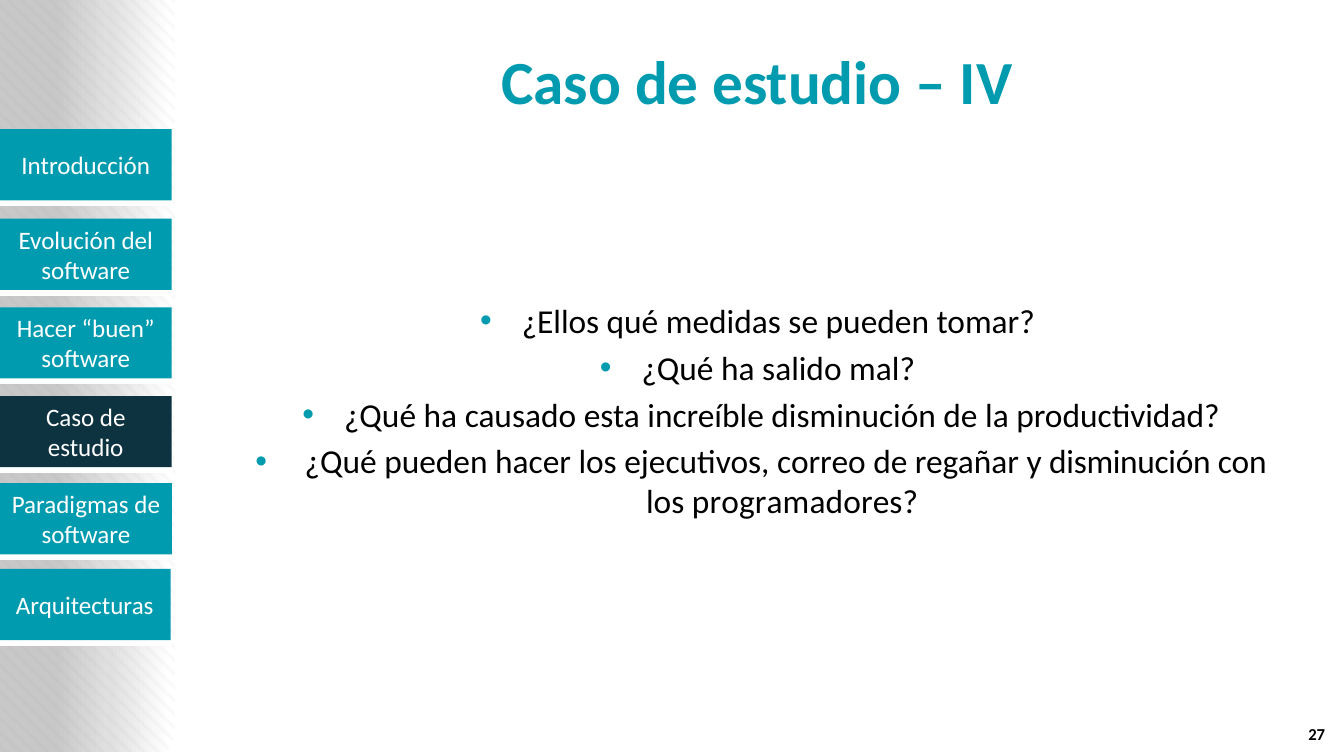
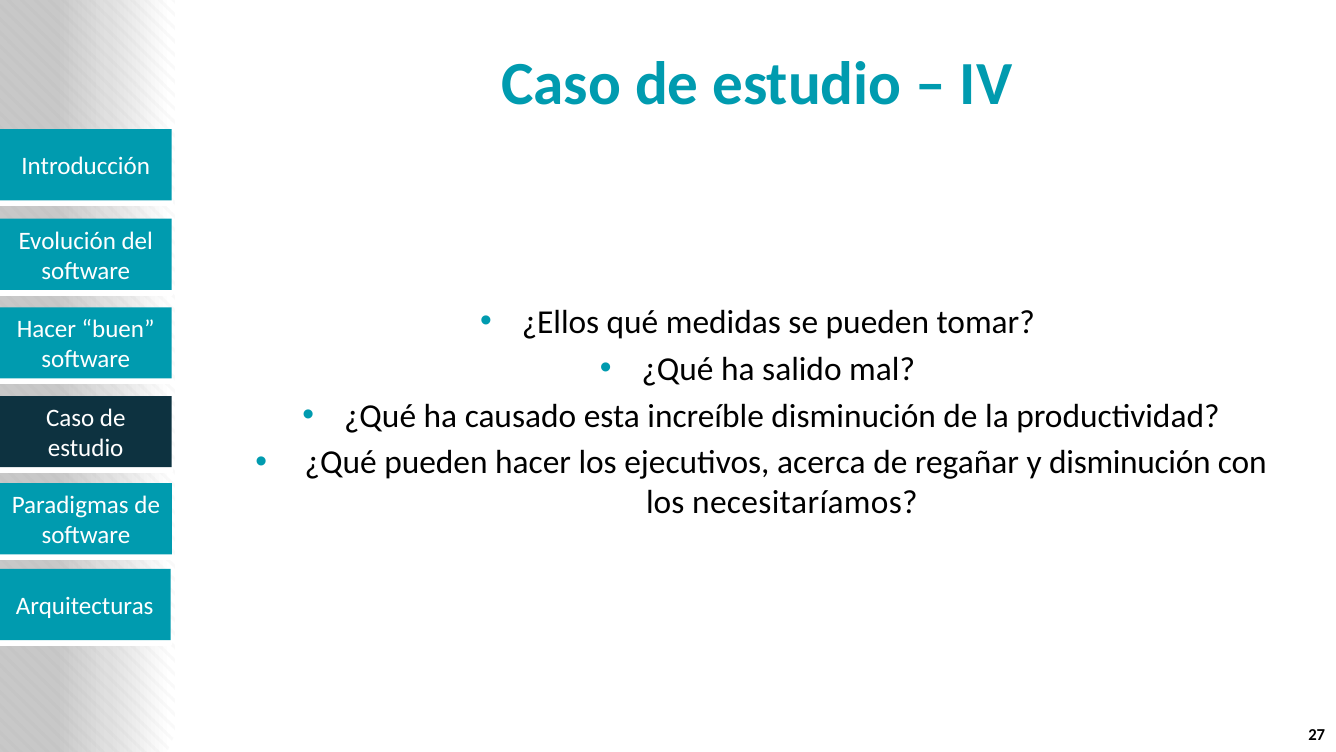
correo: correo -> acerca
programadores: programadores -> necesitaríamos
